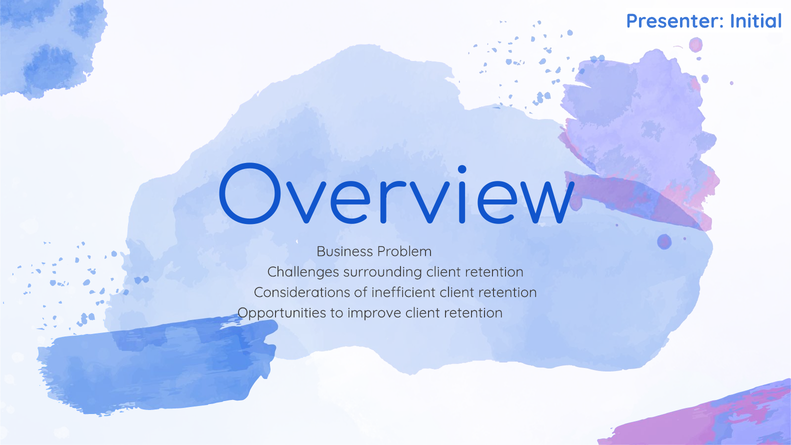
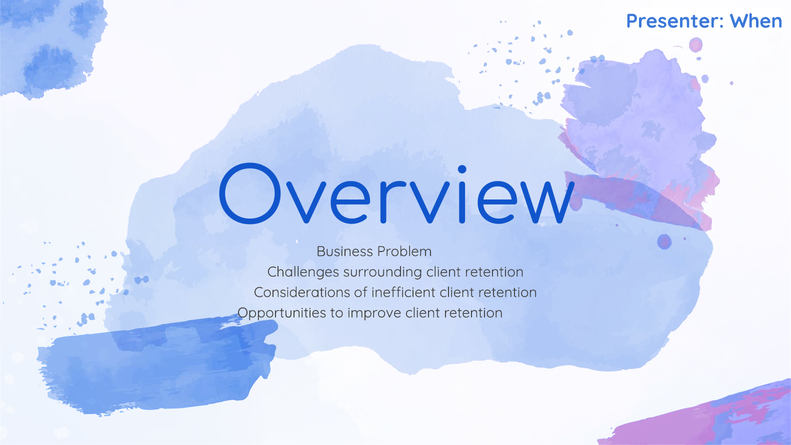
Initial: Initial -> When
